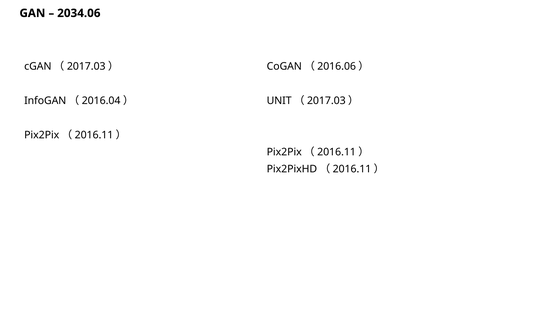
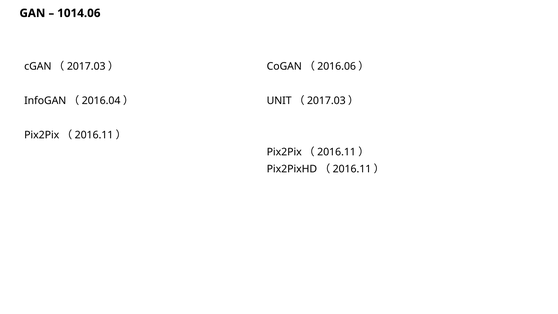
2034.06: 2034.06 -> 1014.06
